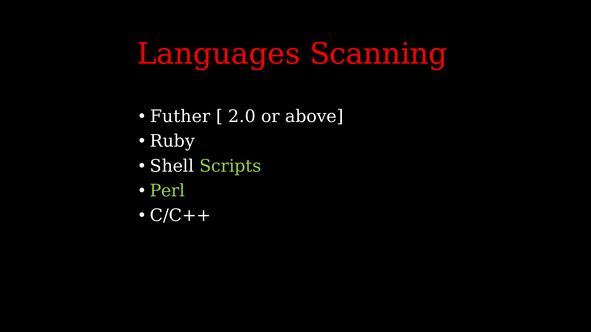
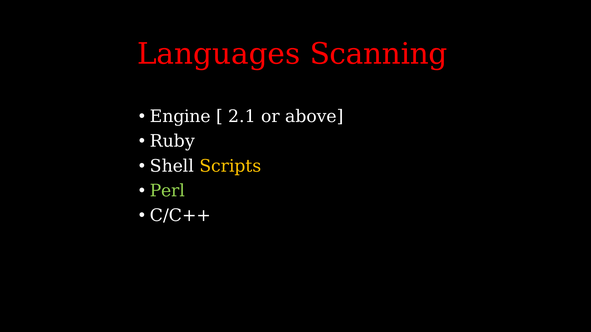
Futher: Futher -> Engine
2.0: 2.0 -> 2.1
Scripts colour: light green -> yellow
